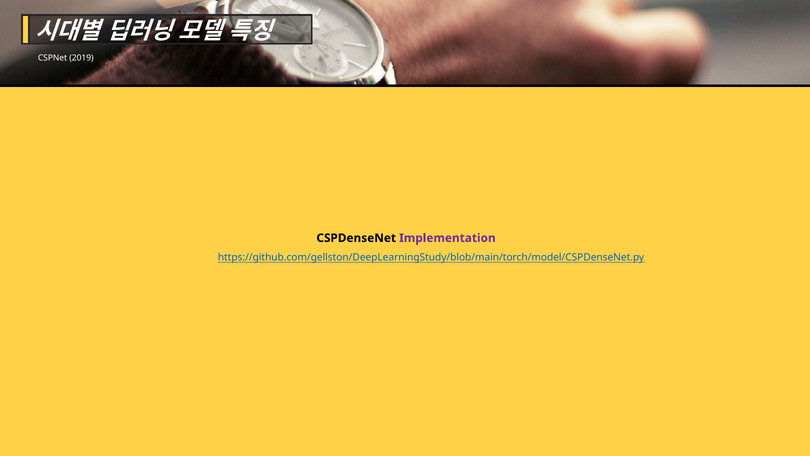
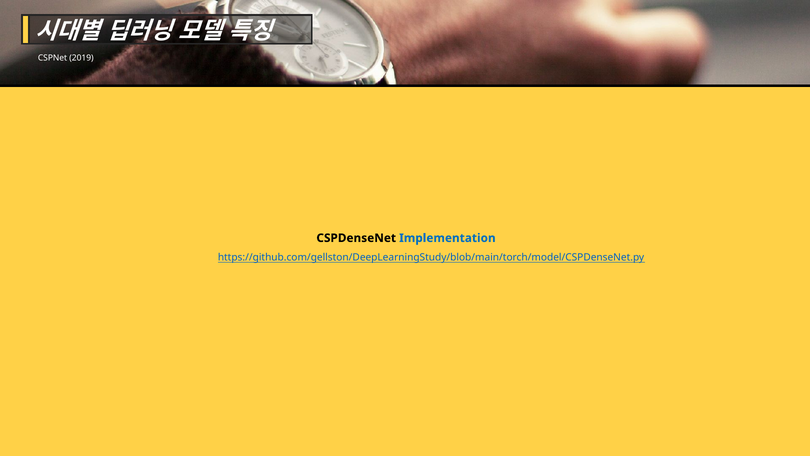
Implementation colour: purple -> blue
